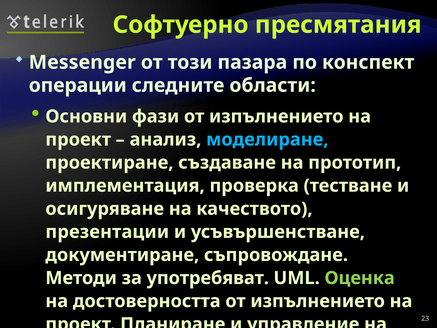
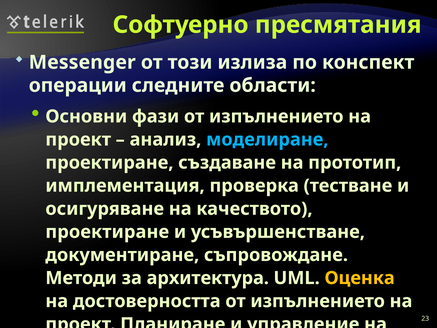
пазара: пазара -> излиза
презентации at (107, 232): презентации -> проектиране
употребяват: употребяват -> архитектура
Оценка colour: light green -> yellow
